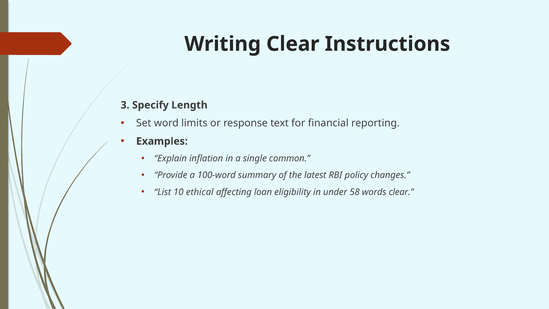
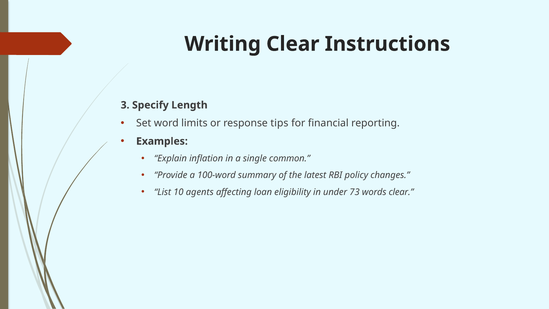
text: text -> tips
ethical: ethical -> agents
58: 58 -> 73
